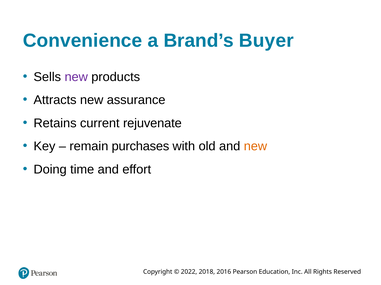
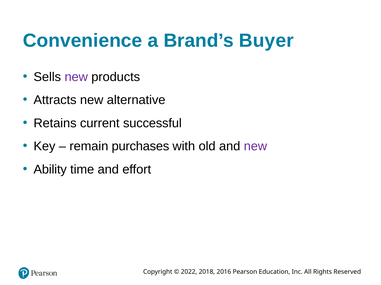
assurance: assurance -> alternative
rejuvenate: rejuvenate -> successful
new at (255, 147) colour: orange -> purple
Doing: Doing -> Ability
